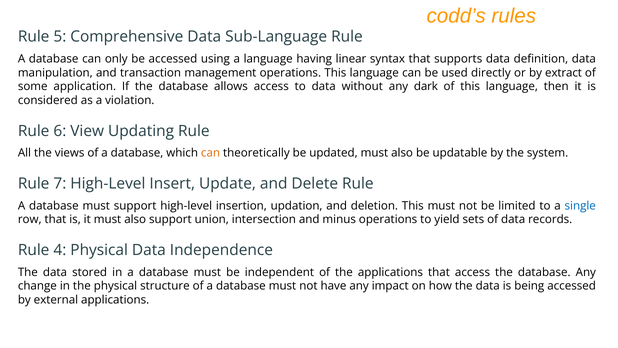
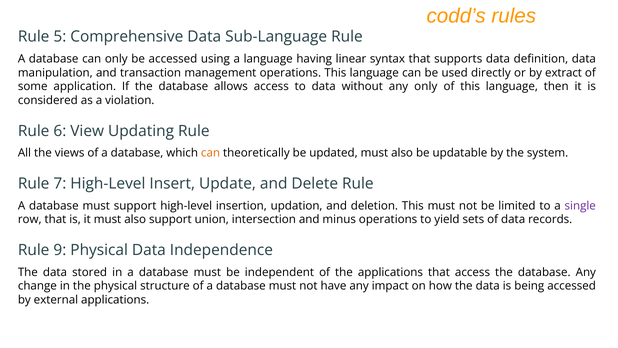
any dark: dark -> only
single colour: blue -> purple
4: 4 -> 9
